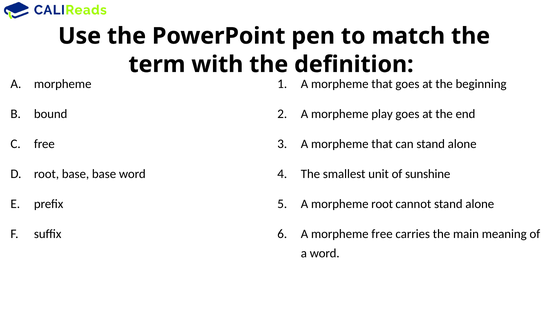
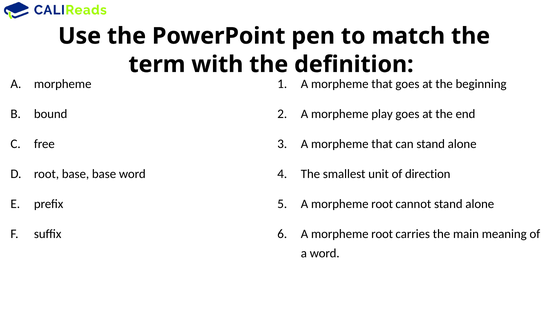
sunshine: sunshine -> direction
free at (382, 234): free -> root
